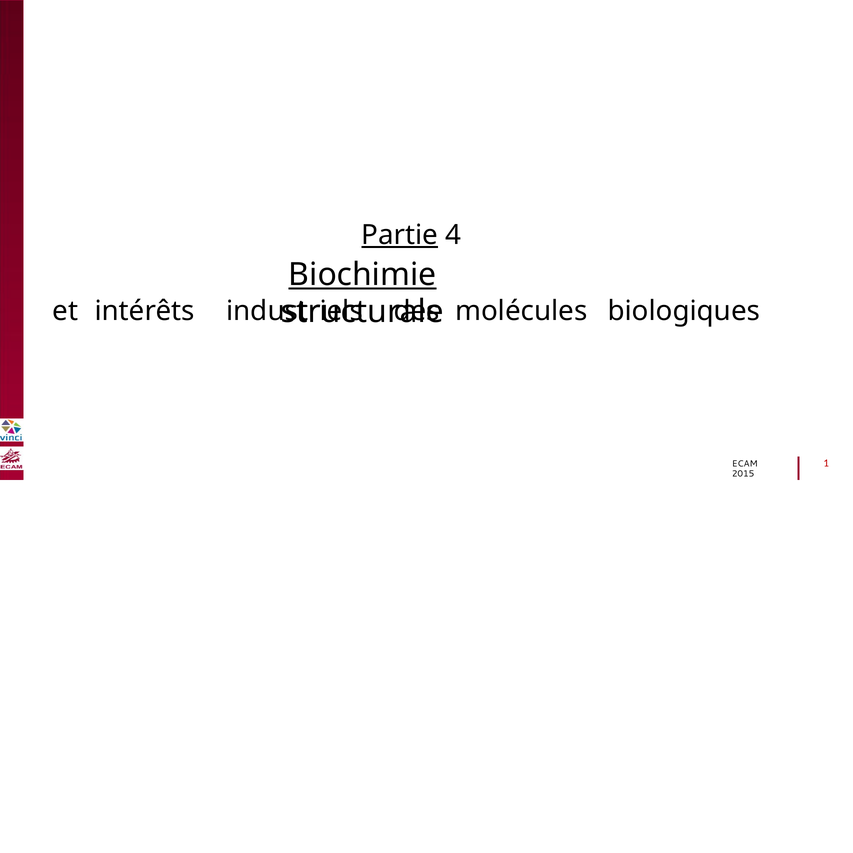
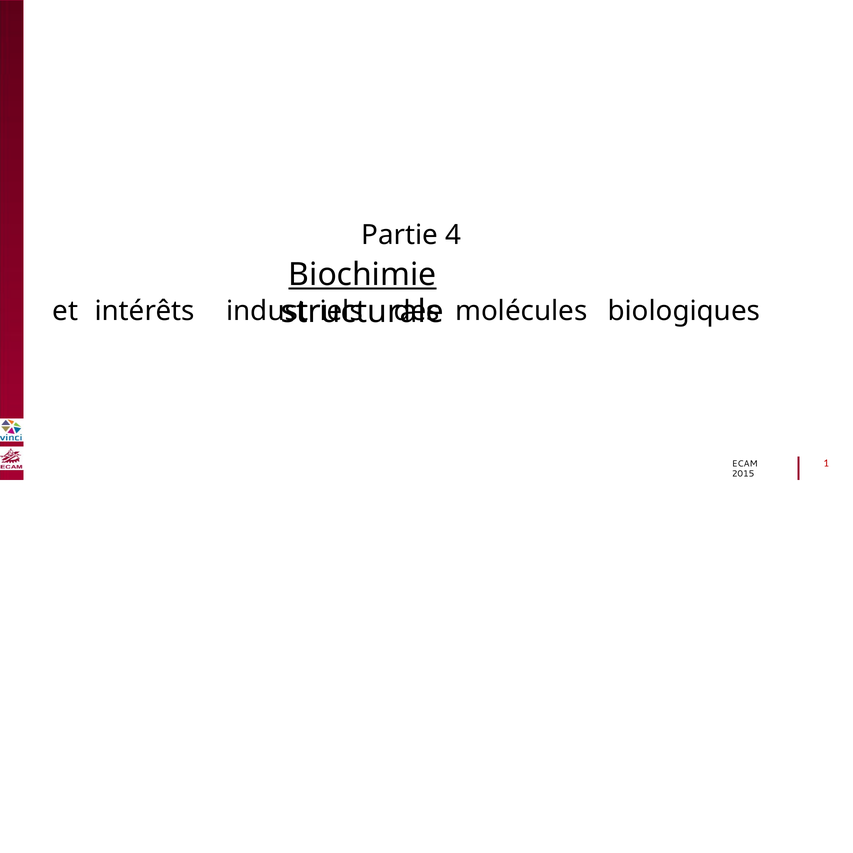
Partie underline: present -> none
